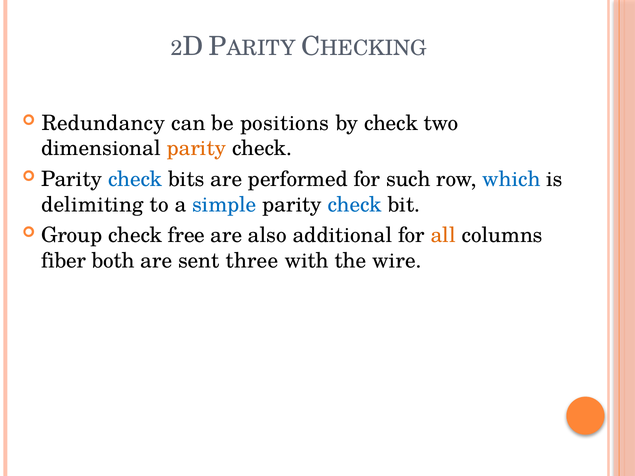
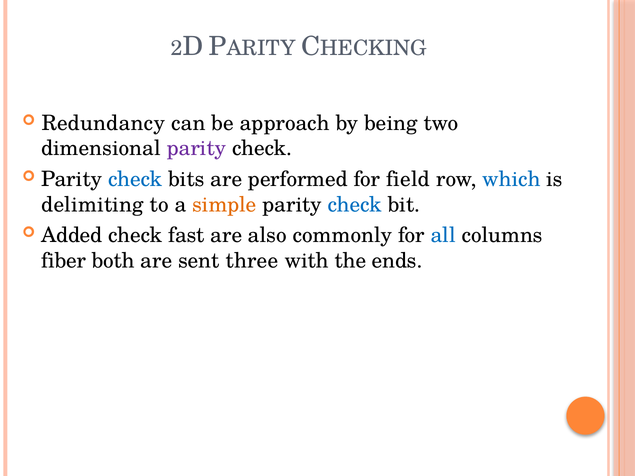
positions: positions -> approach
by check: check -> being
parity at (196, 149) colour: orange -> purple
such: such -> field
simple colour: blue -> orange
Group: Group -> Added
free: free -> fast
additional: additional -> commonly
all colour: orange -> blue
wire: wire -> ends
